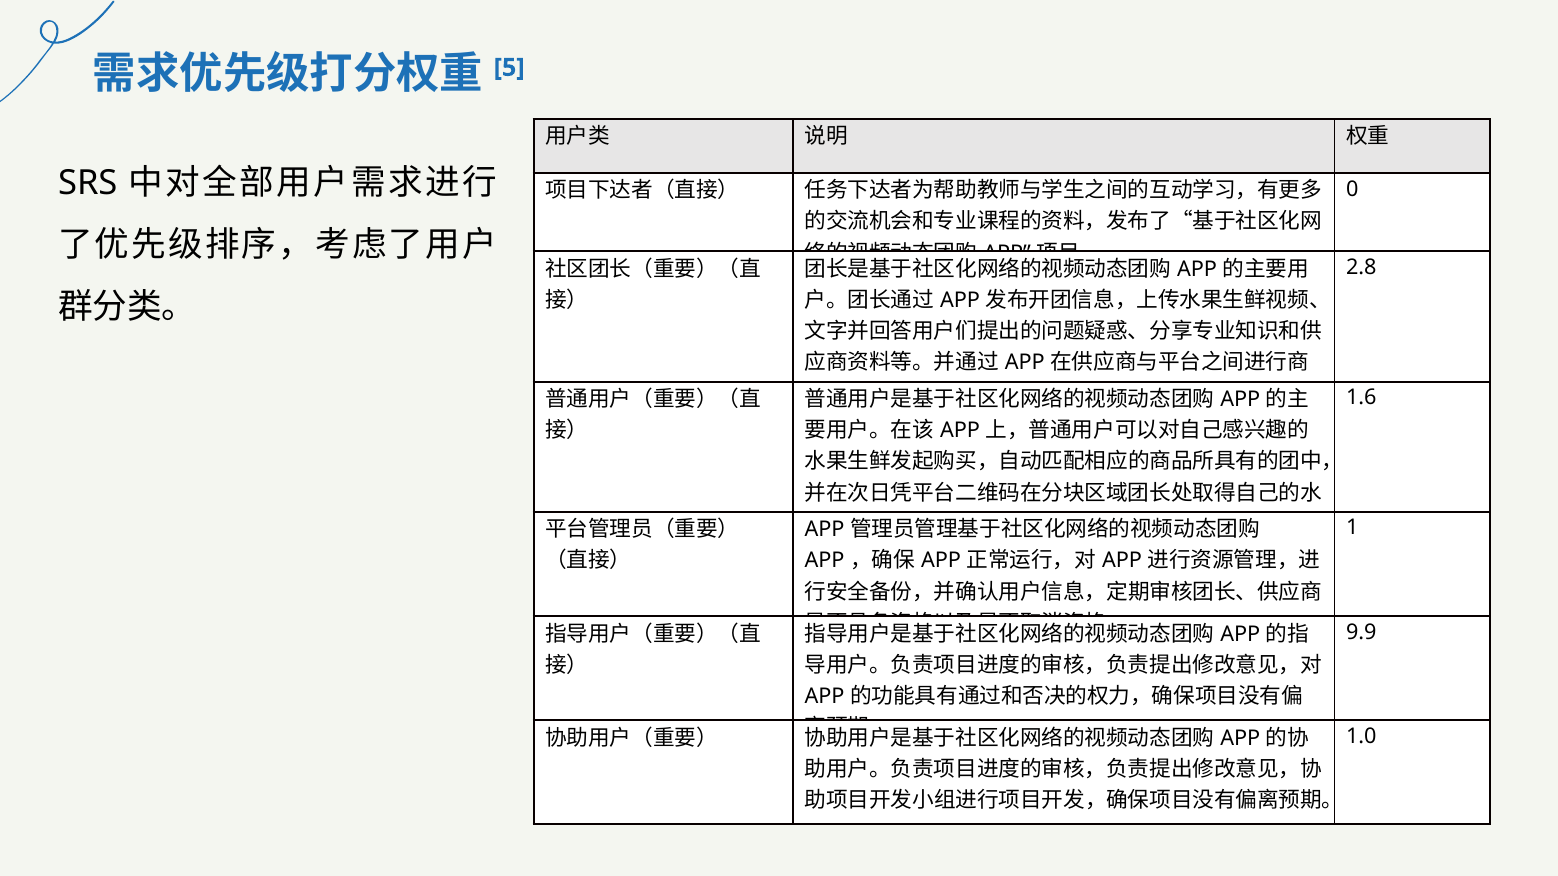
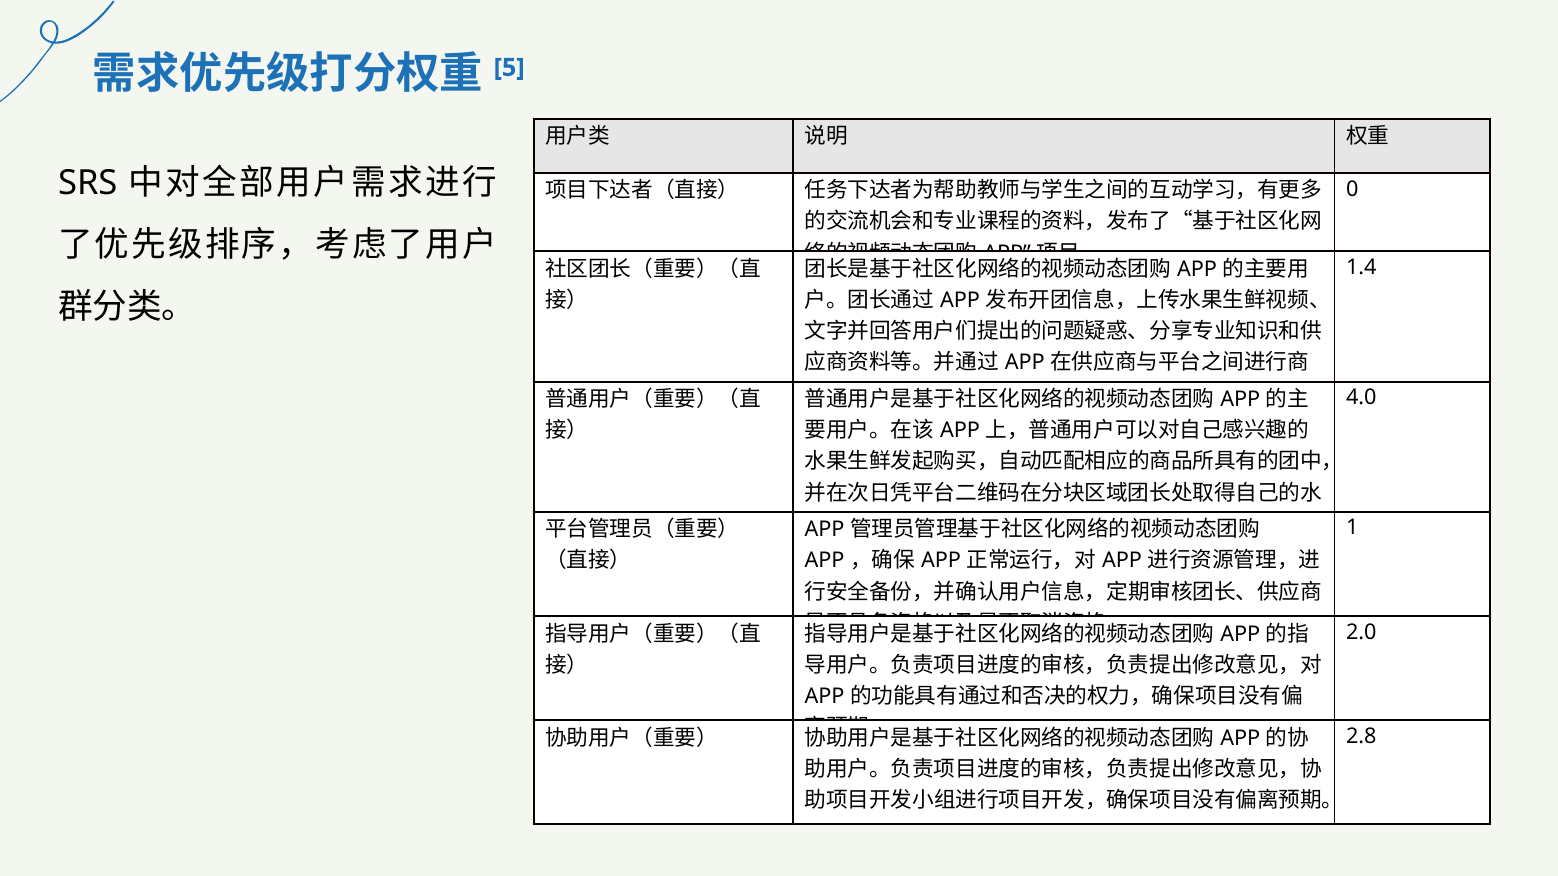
2.8: 2.8 -> 1.4
1.6: 1.6 -> 4.0
9.9: 9.9 -> 2.0
1.0: 1.0 -> 2.8
